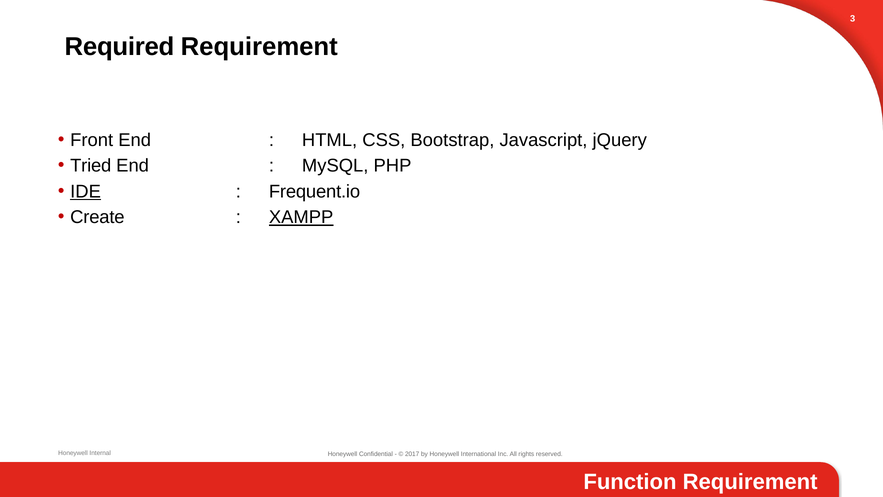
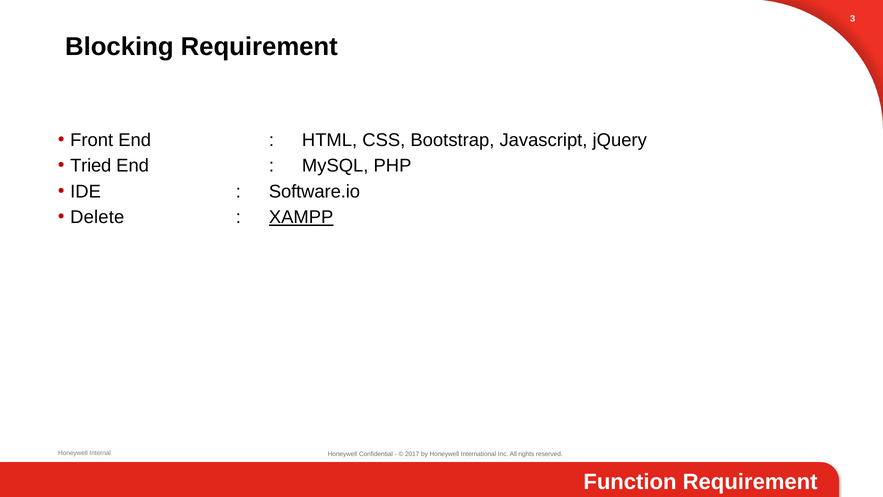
Required: Required -> Blocking
IDE underline: present -> none
Frequent.io: Frequent.io -> Software.io
Create: Create -> Delete
